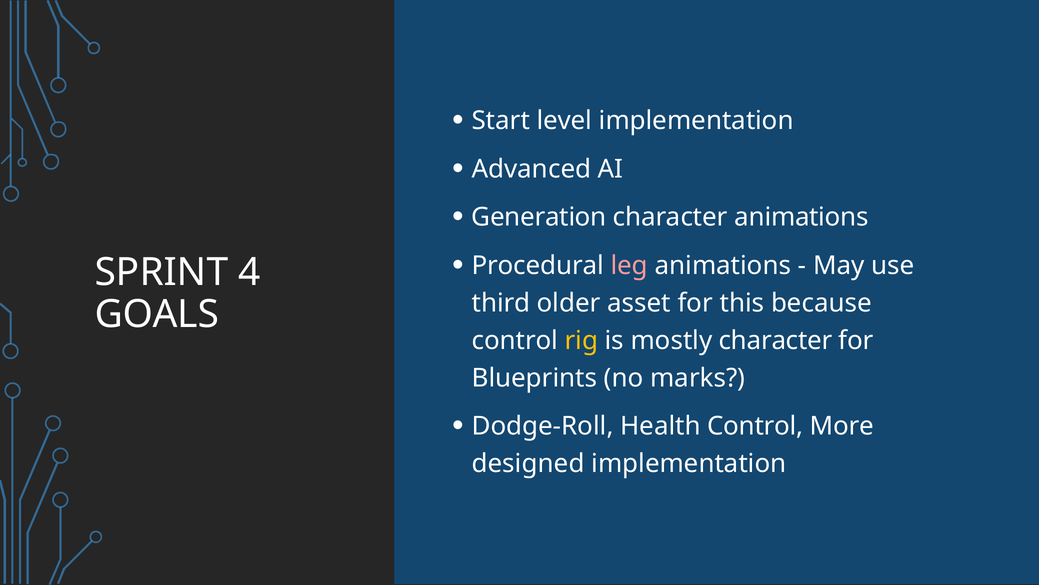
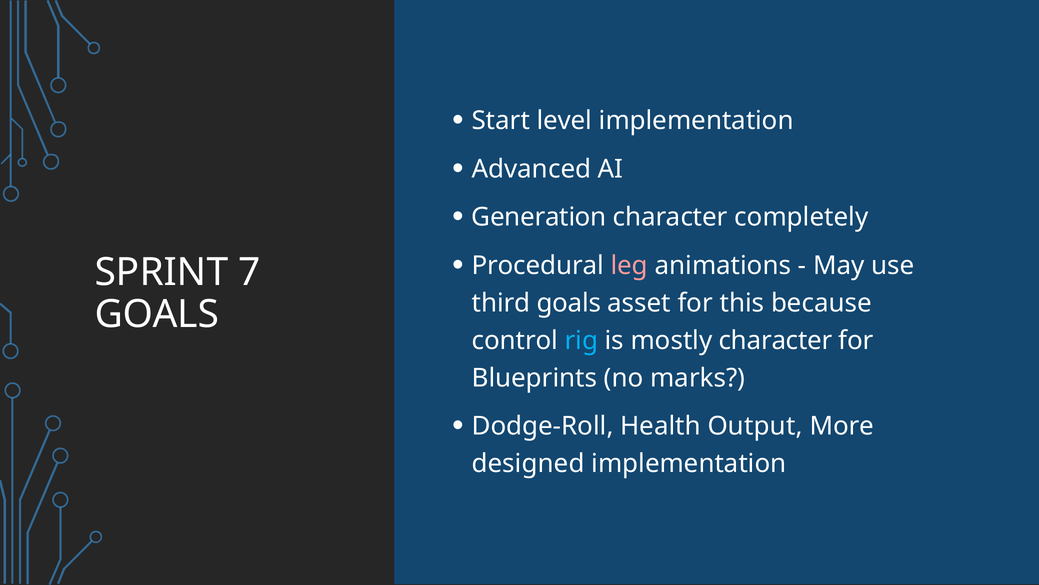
character animations: animations -> completely
4: 4 -> 7
third older: older -> goals
rig colour: yellow -> light blue
Health Control: Control -> Output
